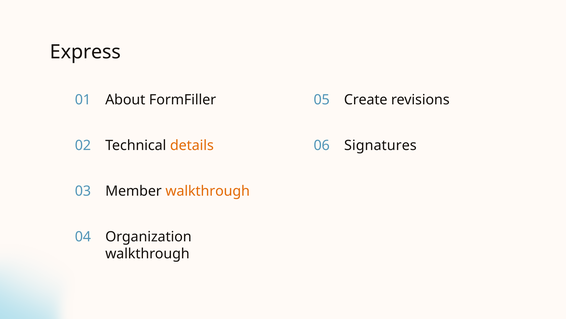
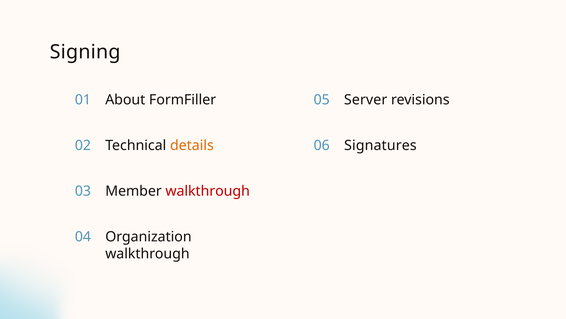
Express: Express -> Signing
Create: Create -> Server
walkthrough at (208, 191) colour: orange -> red
